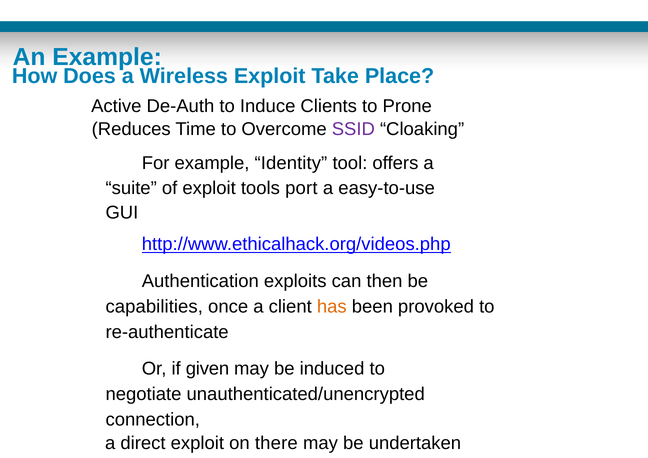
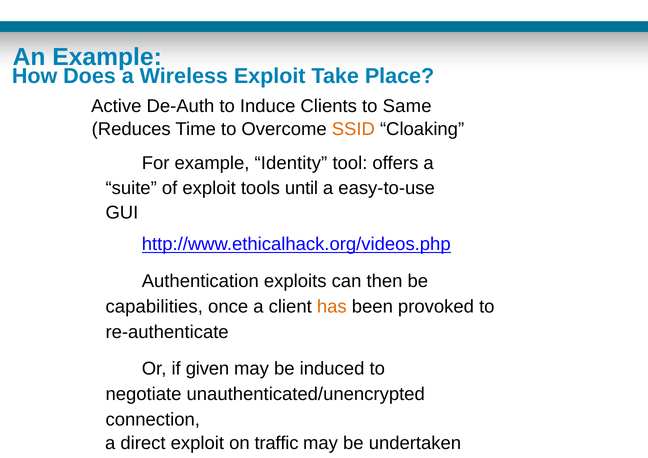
Prone: Prone -> Same
SSID colour: purple -> orange
port: port -> until
there: there -> traffic
